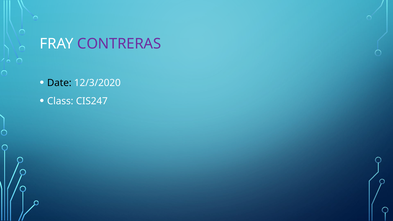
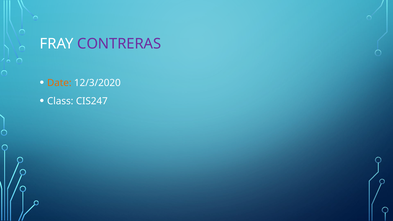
Date colour: black -> orange
